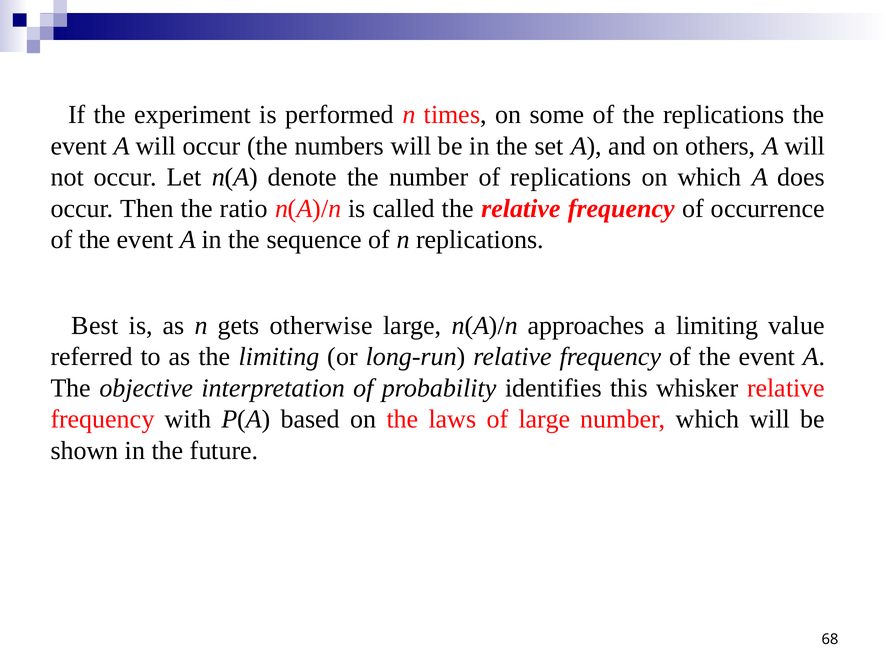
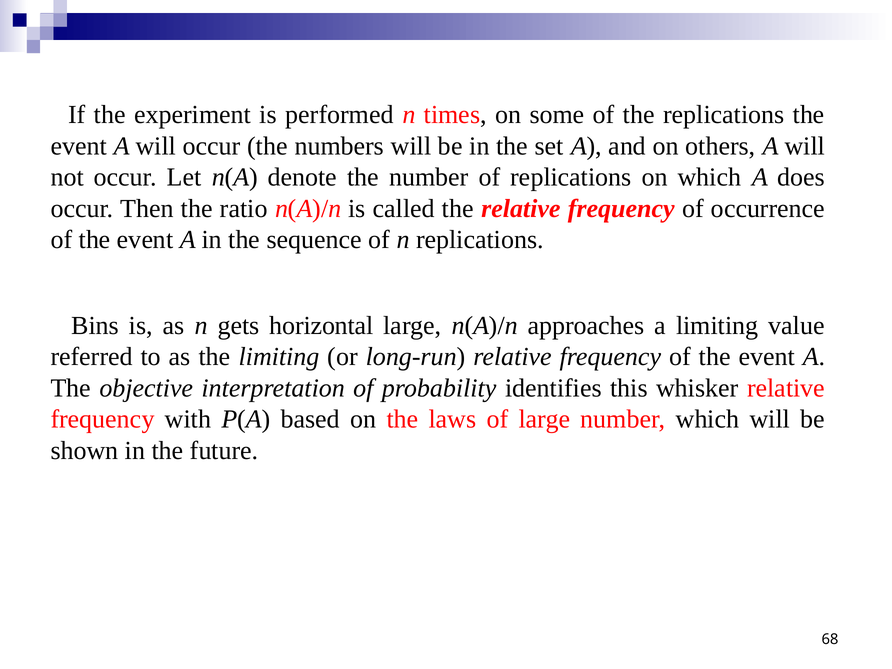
Best: Best -> Bins
otherwise: otherwise -> horizontal
